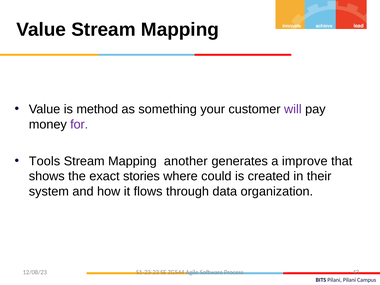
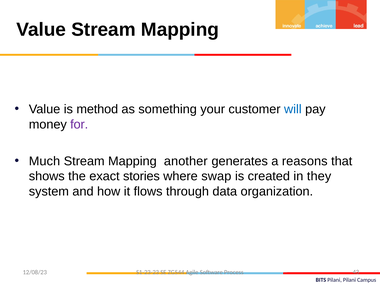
will colour: purple -> blue
Tools: Tools -> Much
improve: improve -> reasons
could: could -> swap
their: their -> they
